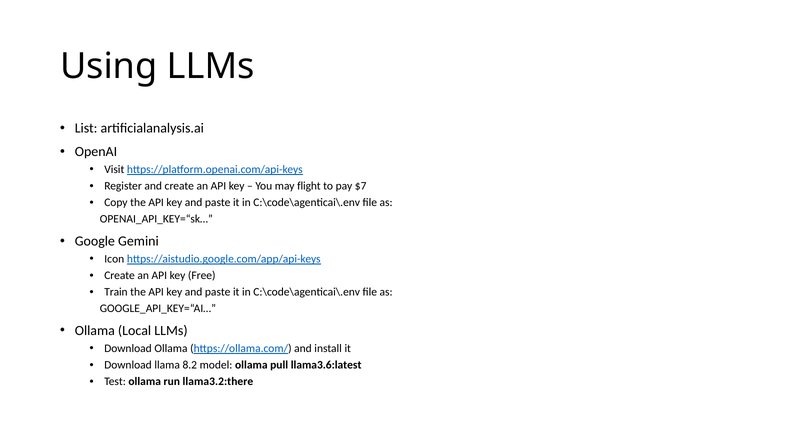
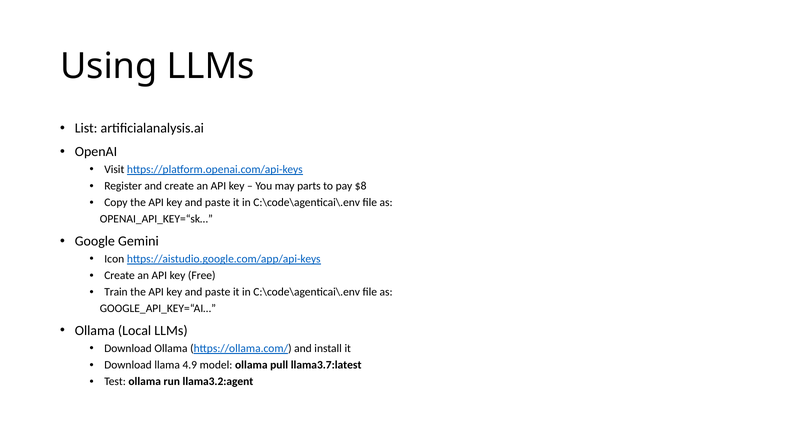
flight: flight -> parts
$7: $7 -> $8
8.2: 8.2 -> 4.9
llama3.6:latest: llama3.6:latest -> llama3.7:latest
llama3.2:there: llama3.2:there -> llama3.2:agent
